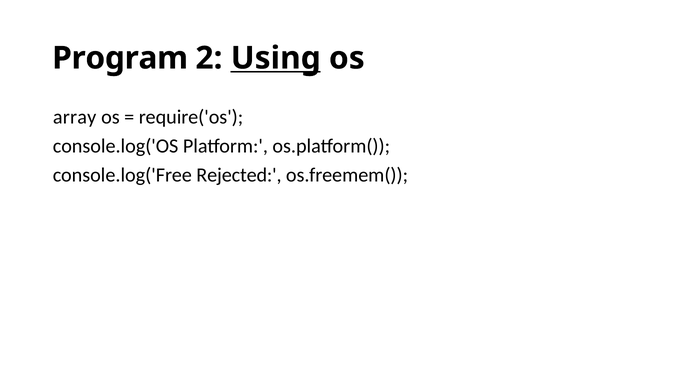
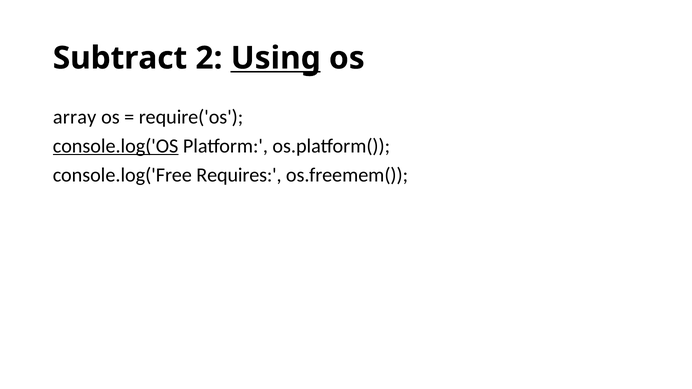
Program: Program -> Subtract
console.log('OS underline: none -> present
Rejected: Rejected -> Requires
